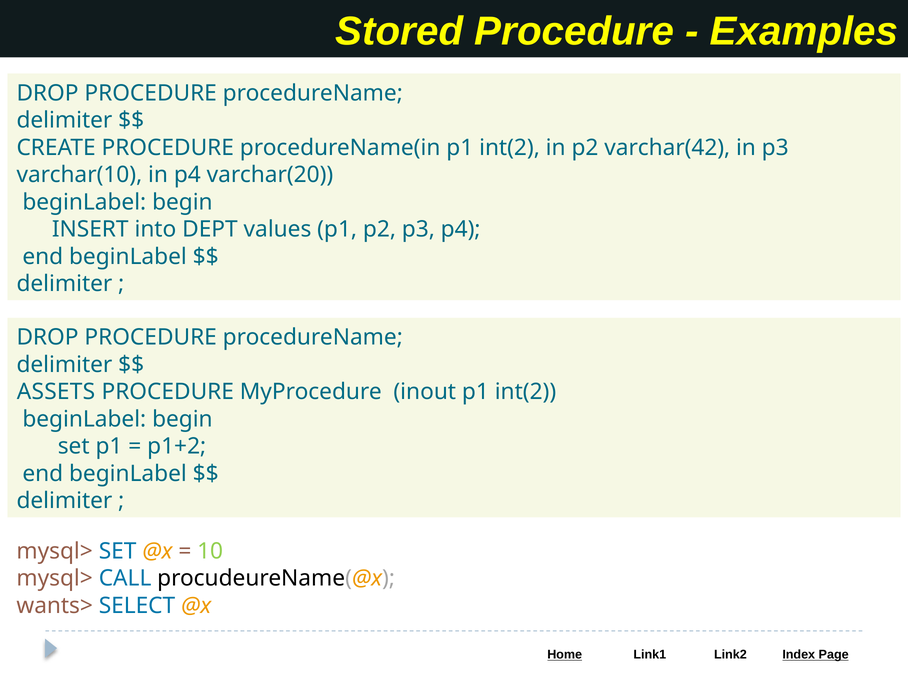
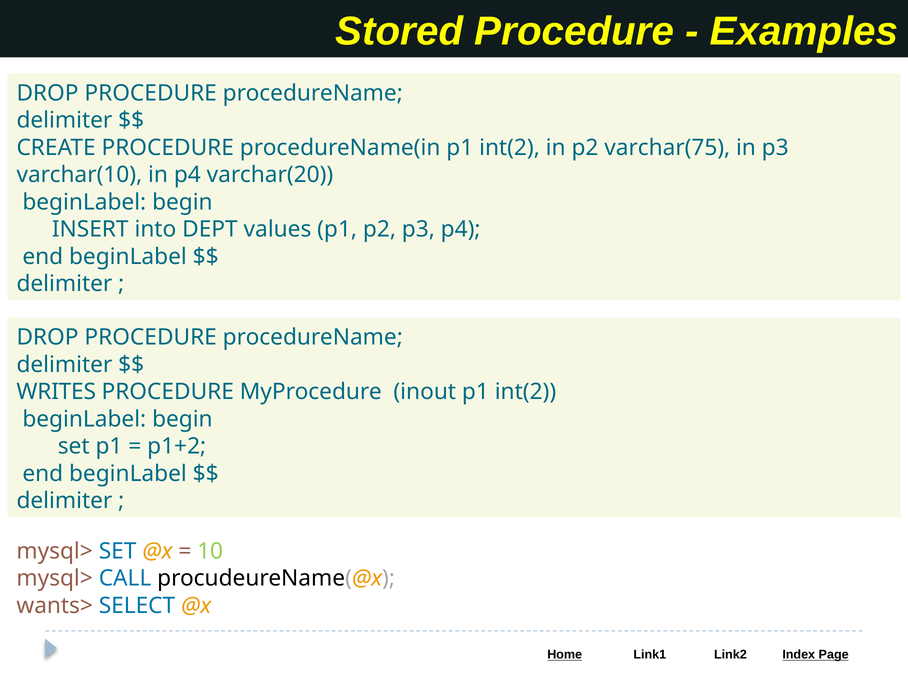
varchar(42: varchar(42 -> varchar(75
ASSETS: ASSETS -> WRITES
